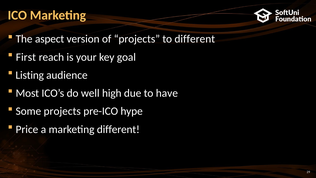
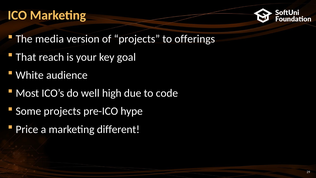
aspect: aspect -> media
to different: different -> offerings
First: First -> That
Listing: Listing -> White
have: have -> code
